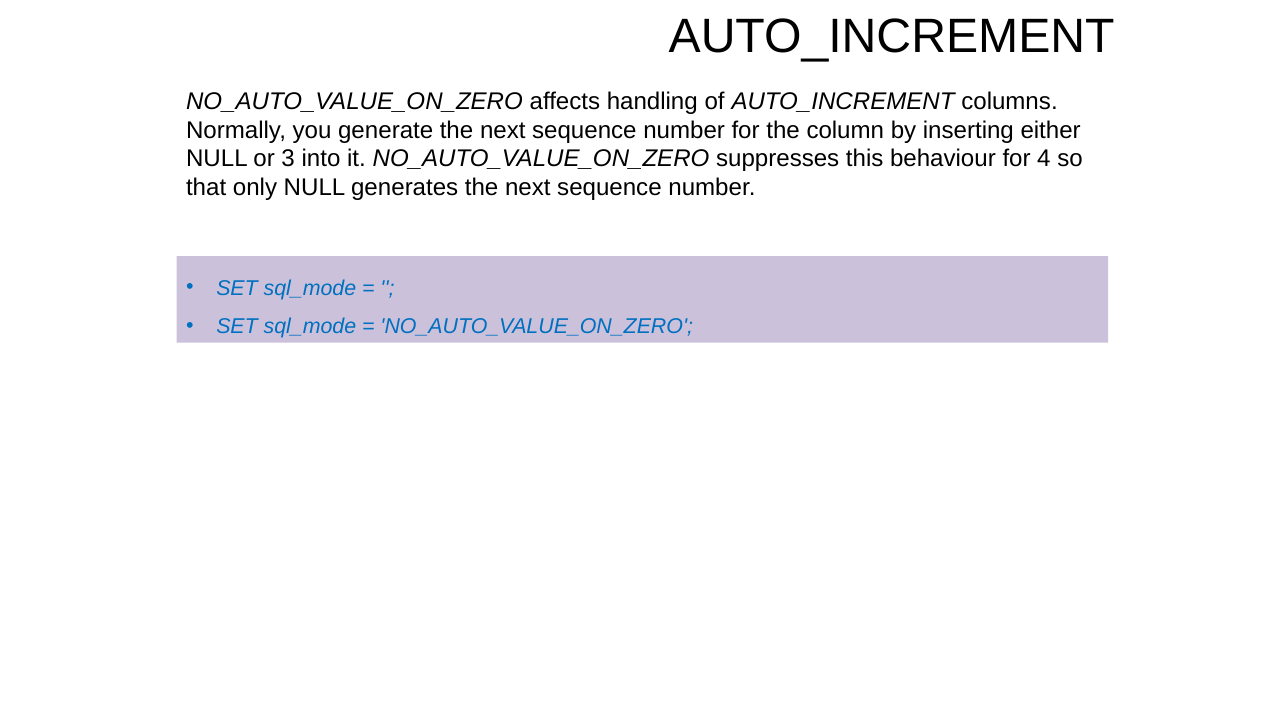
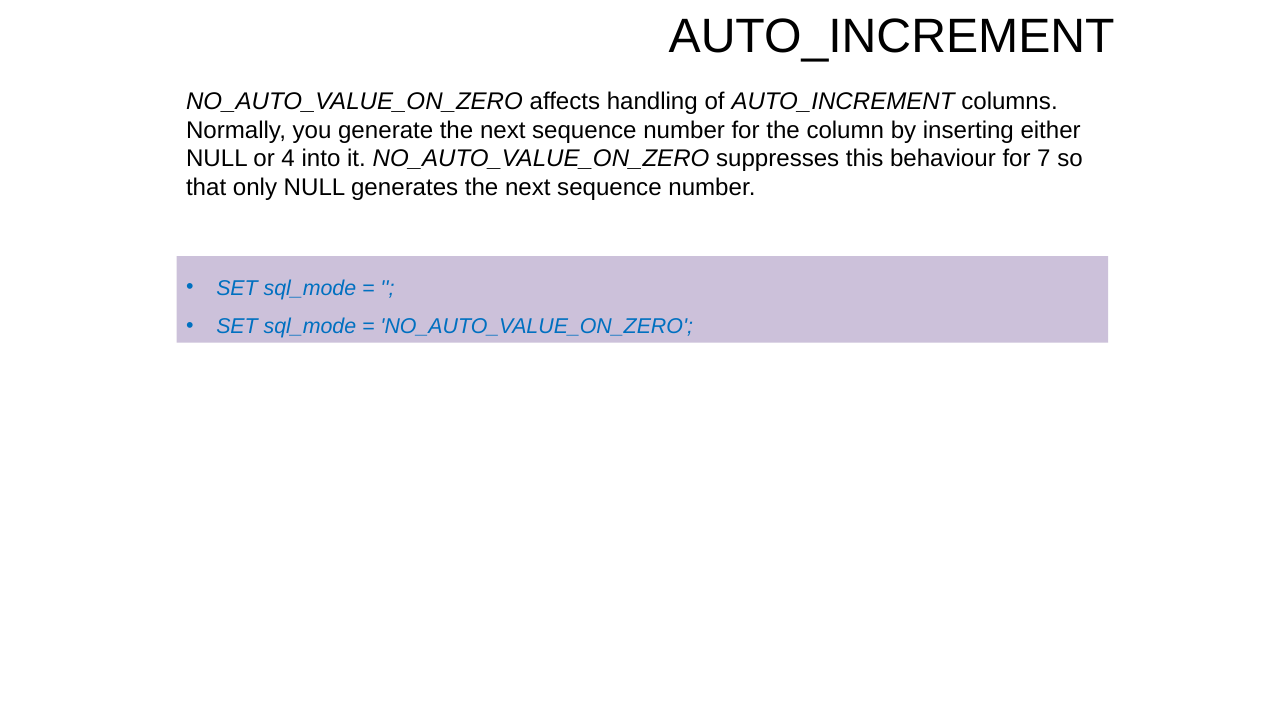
3: 3 -> 4
4: 4 -> 7
